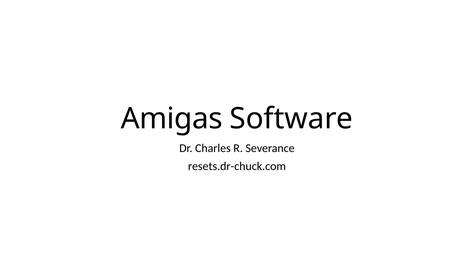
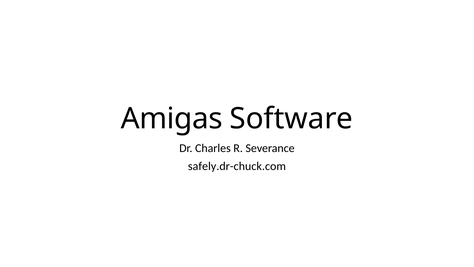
resets.dr-chuck.com: resets.dr-chuck.com -> safely.dr-chuck.com
